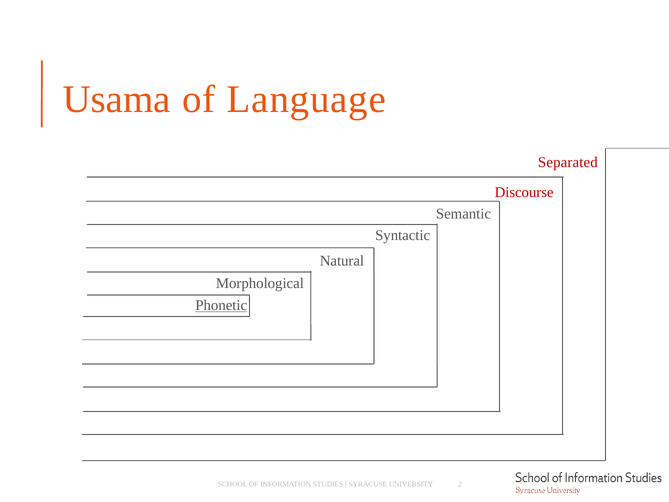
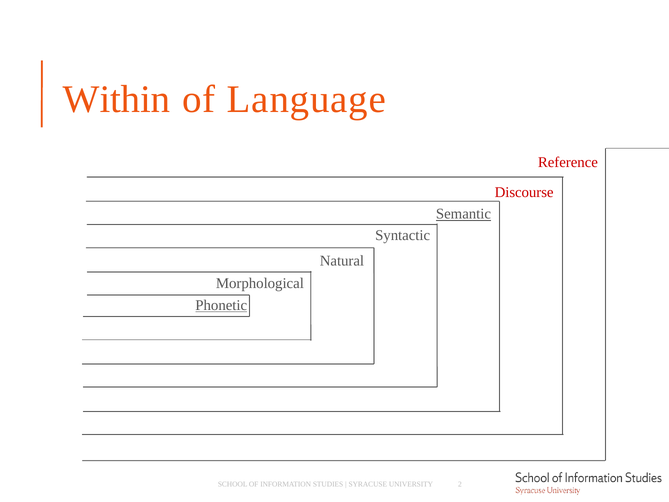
Usama: Usama -> Within
Separated: Separated -> Reference
Semantic underline: none -> present
